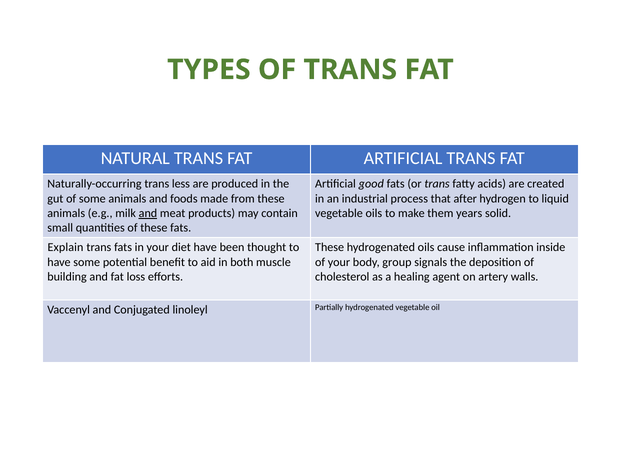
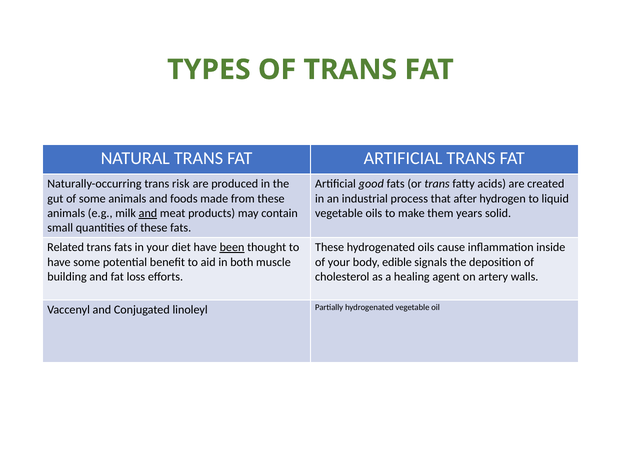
less: less -> risk
Explain: Explain -> Related
been underline: none -> present
group: group -> edible
